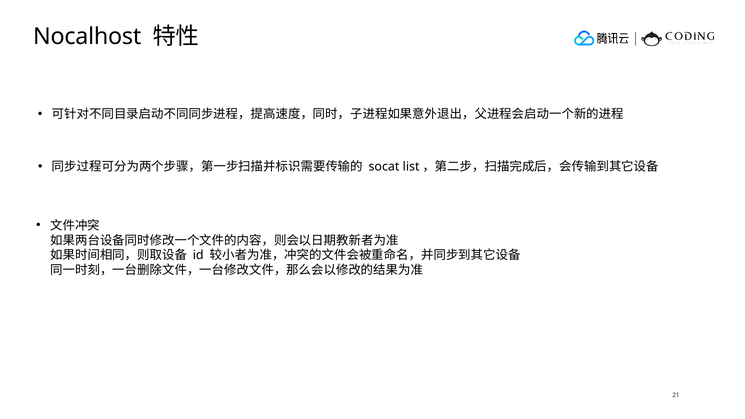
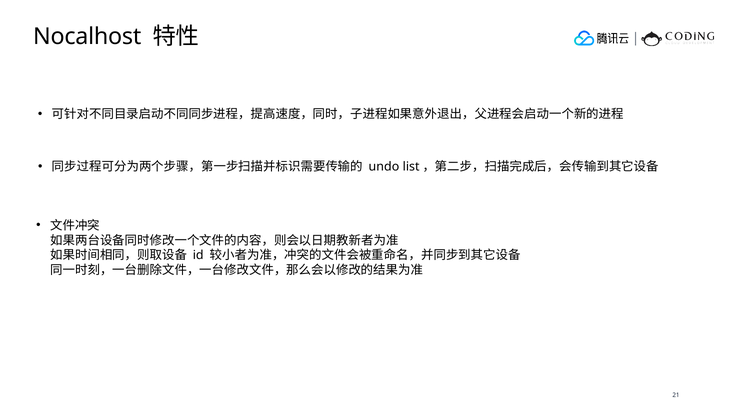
socat: socat -> undo
